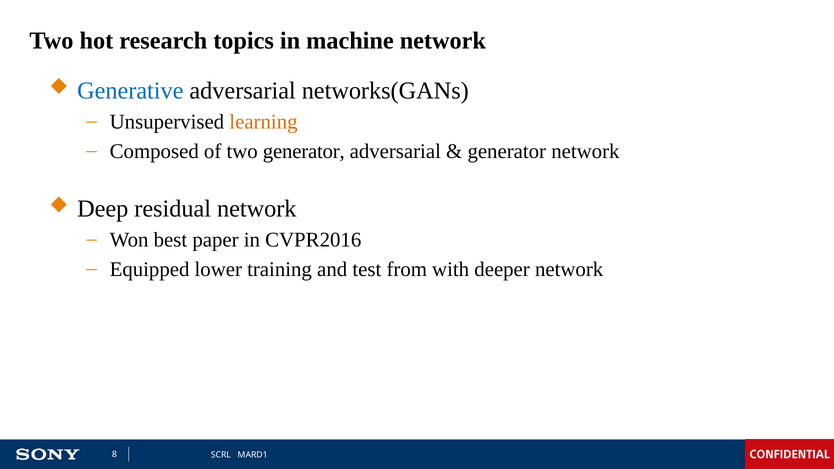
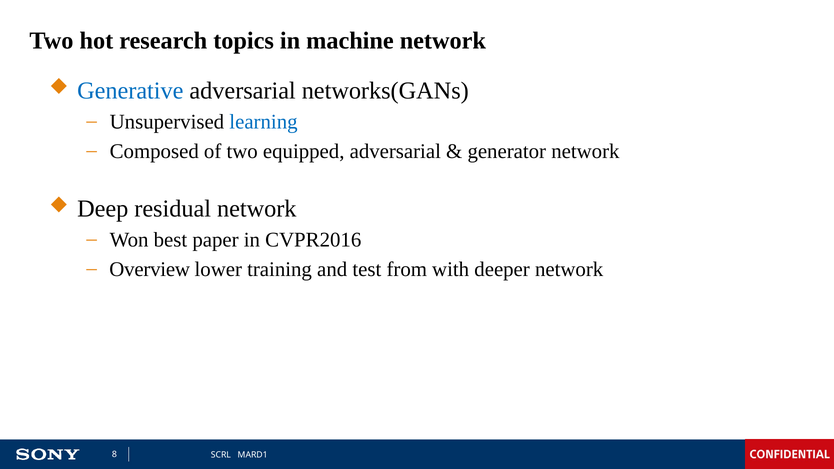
learning colour: orange -> blue
two generator: generator -> equipped
Equipped: Equipped -> Overview
